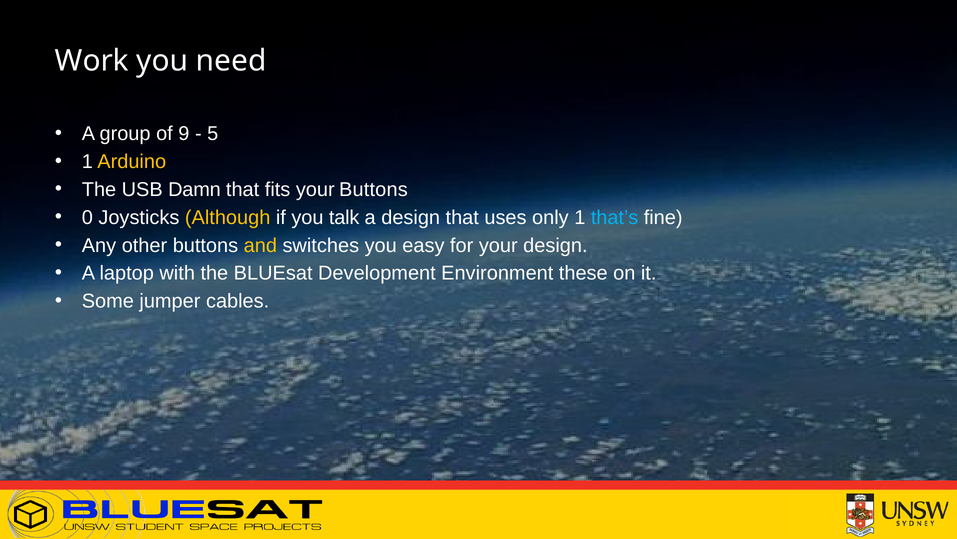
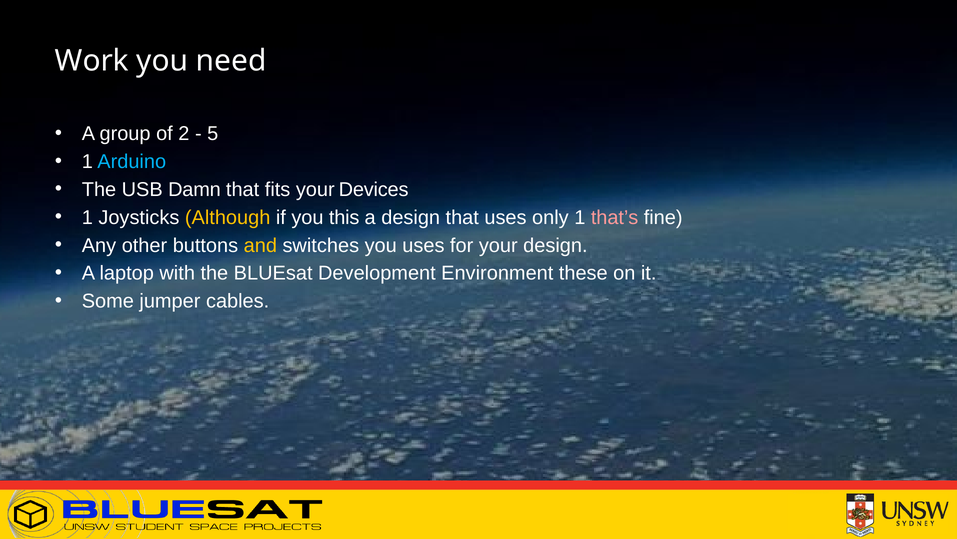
9: 9 -> 2
Arduino colour: yellow -> light blue
your Buttons: Buttons -> Devices
0 at (87, 217): 0 -> 1
talk: talk -> this
that’s colour: light blue -> pink
you easy: easy -> uses
